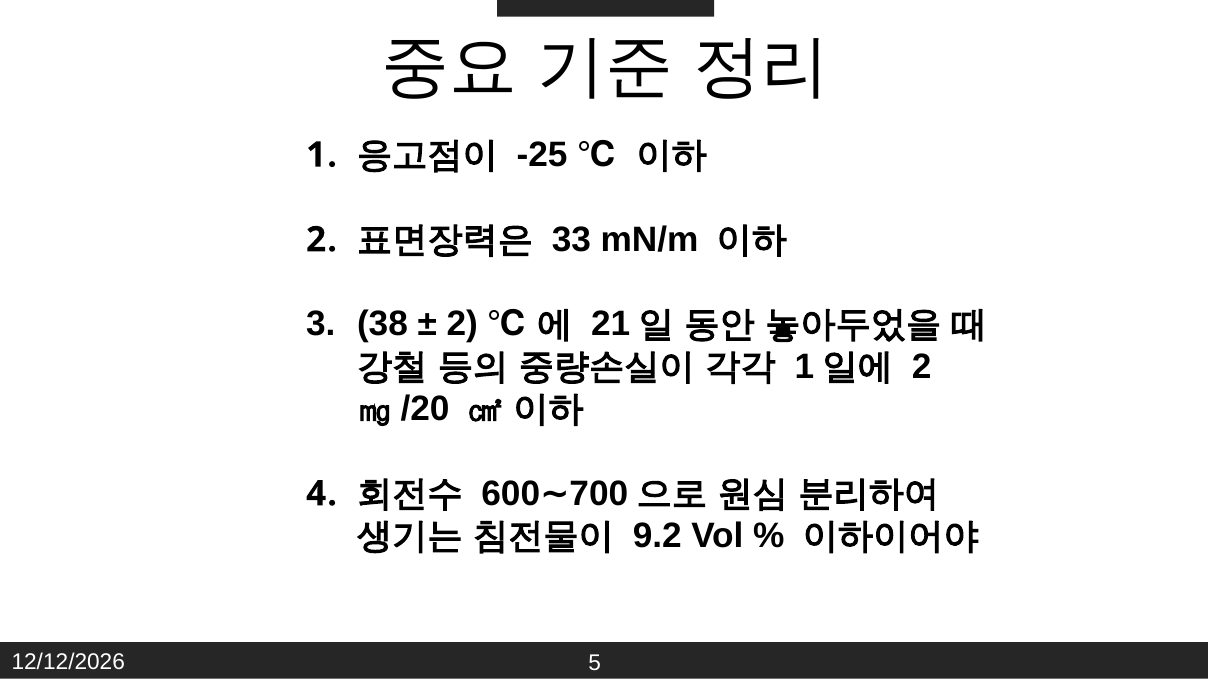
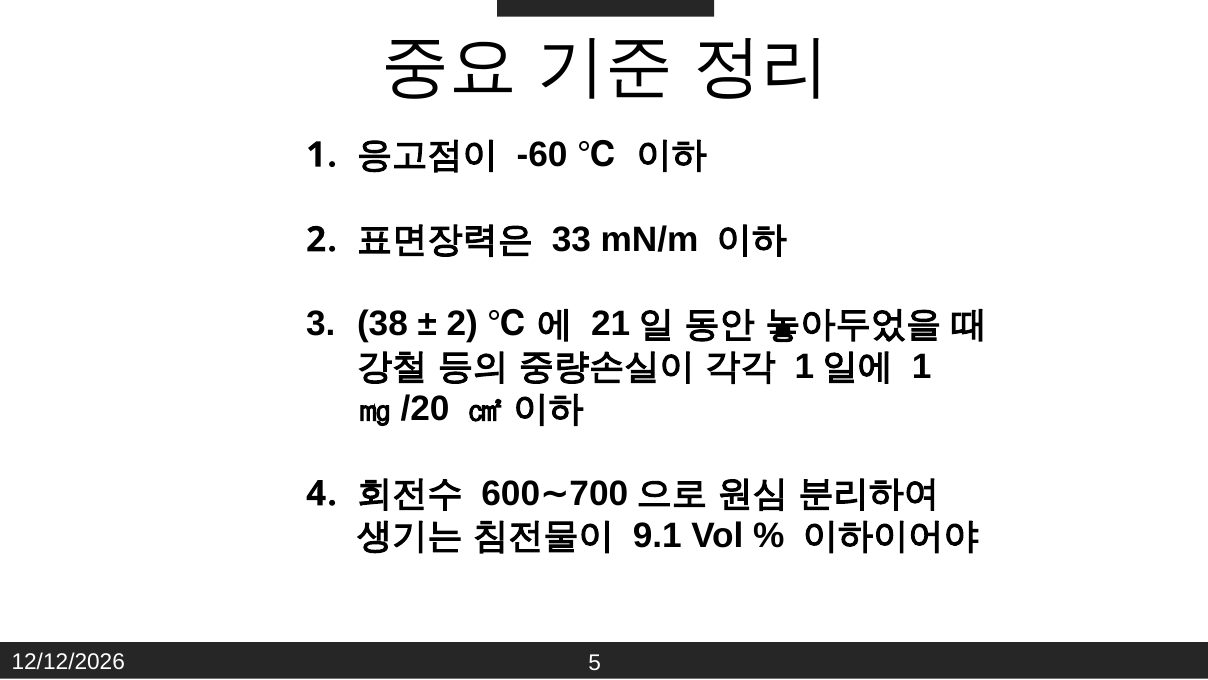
-25: -25 -> -60
2 at (922, 366): 2 -> 1
9.2: 9.2 -> 9.1
